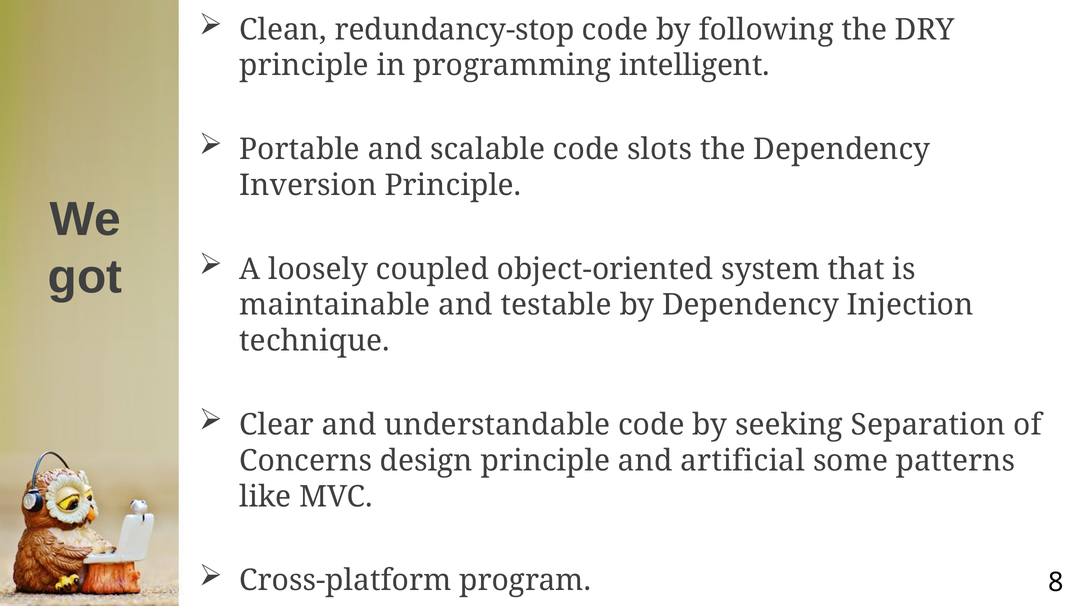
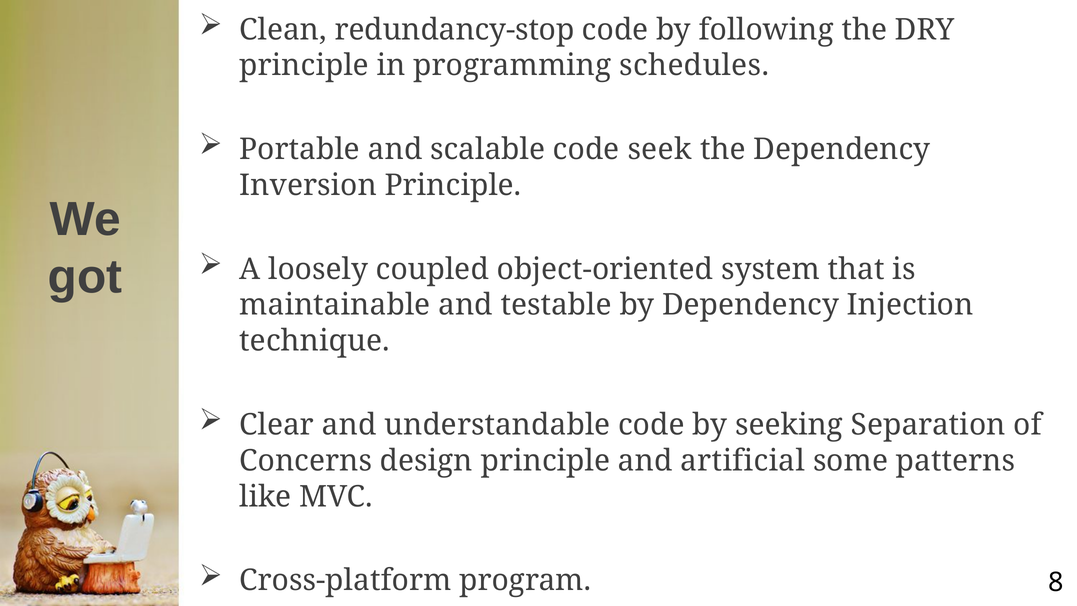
intelligent: intelligent -> schedules
slots: slots -> seek
